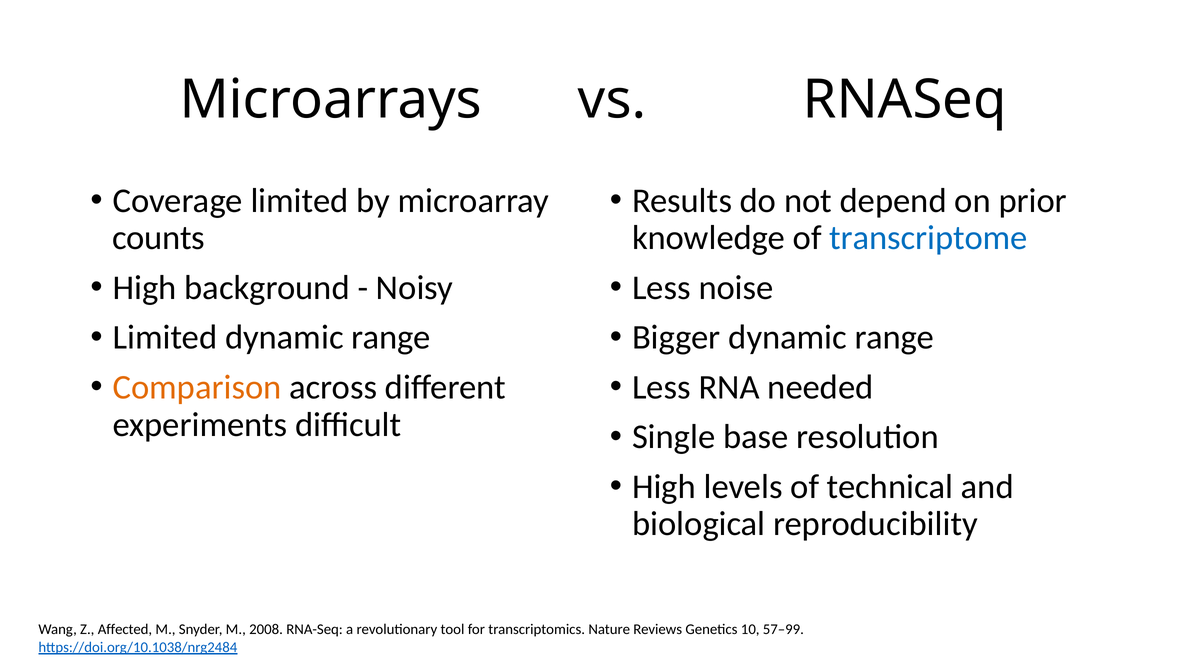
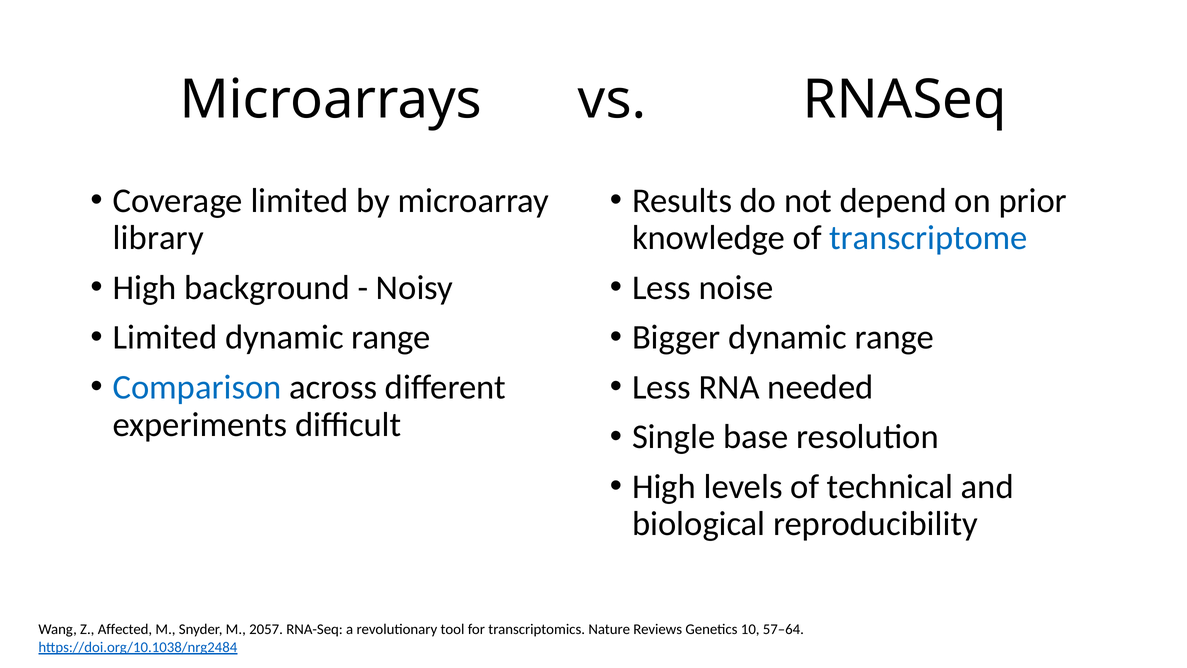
counts: counts -> library
Comparison colour: orange -> blue
2008: 2008 -> 2057
57–99: 57–99 -> 57–64
